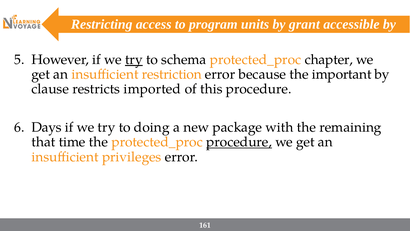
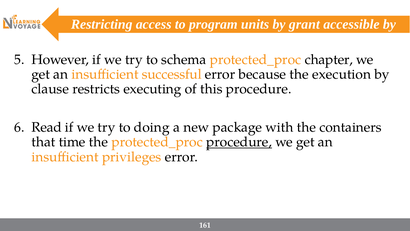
try at (134, 59) underline: present -> none
restriction: restriction -> successful
important: important -> execution
imported: imported -> executing
Days: Days -> Read
remaining: remaining -> containers
